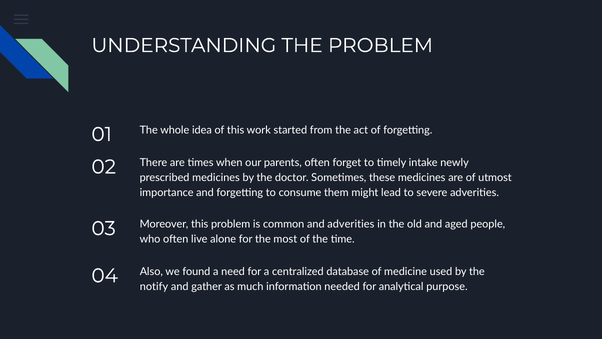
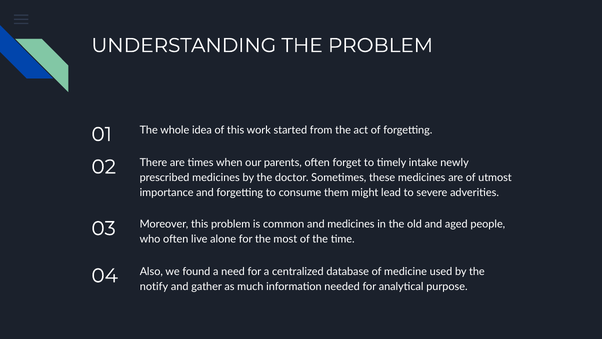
and adverities: adverities -> medicines
